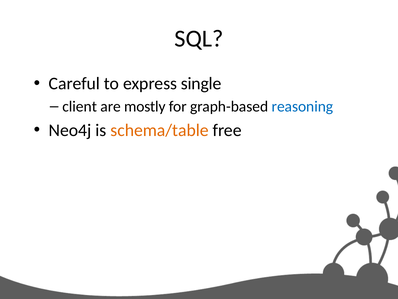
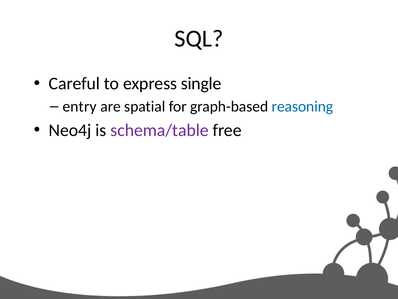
client: client -> entry
mostly: mostly -> spatial
schema/table colour: orange -> purple
